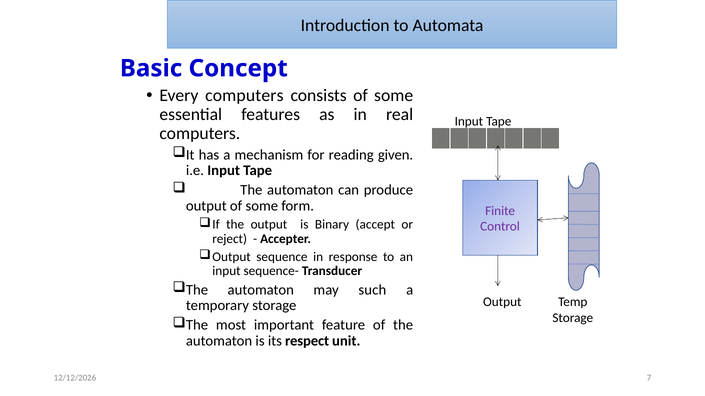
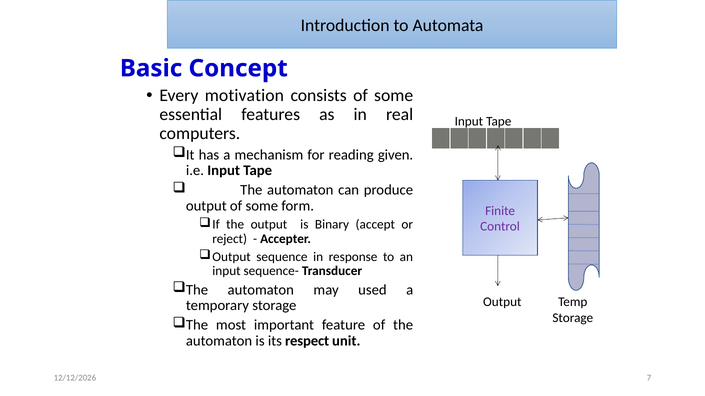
Every computers: computers -> motivation
such: such -> used
